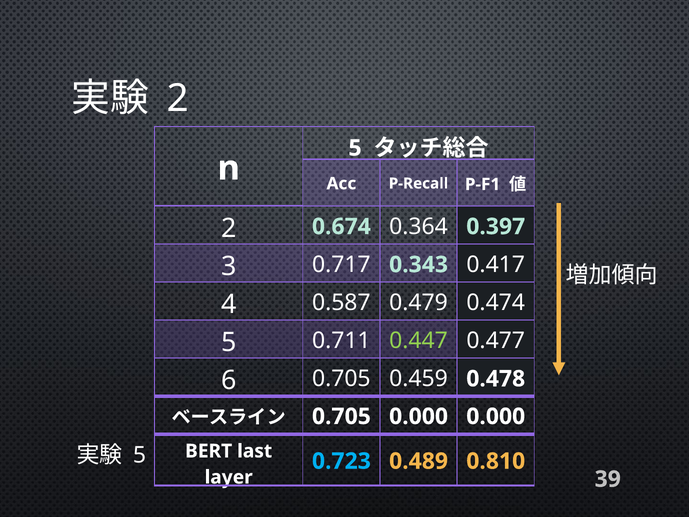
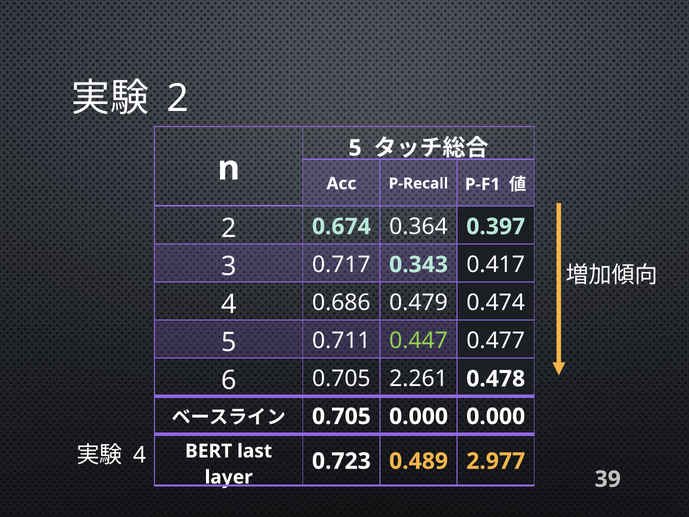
0.587: 0.587 -> 0.686
0.459: 0.459 -> 2.261
5 at (140, 455): 5 -> 4
0.723 colour: light blue -> white
0.810: 0.810 -> 2.977
